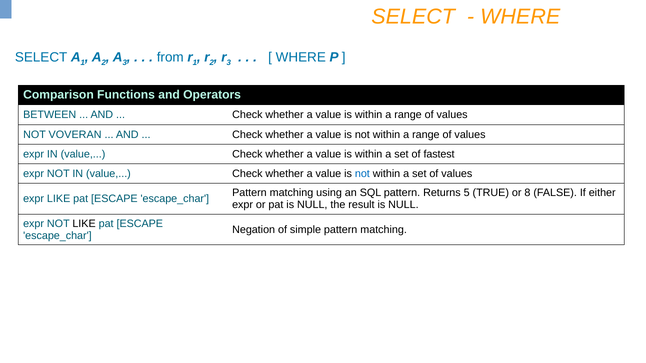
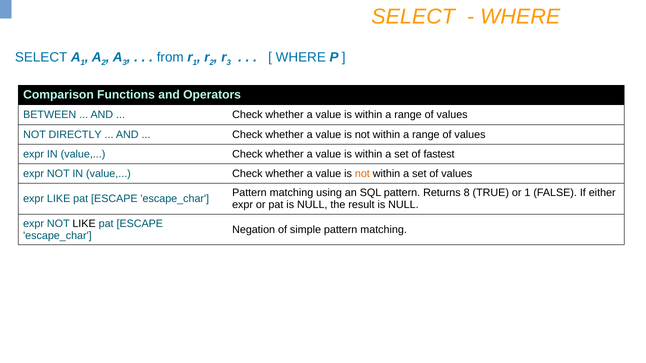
VOVERAN: VOVERAN -> DIRECTLY
not at (362, 174) colour: blue -> orange
5: 5 -> 8
or 8: 8 -> 1
